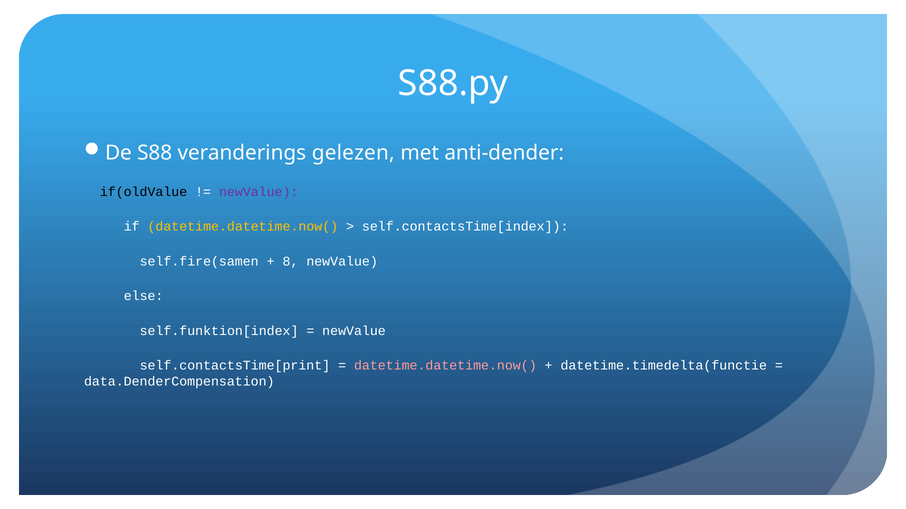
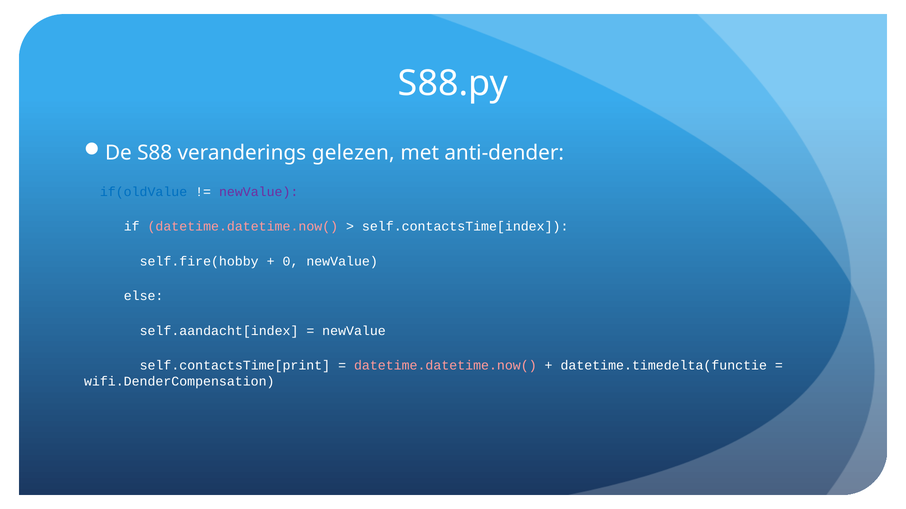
if(oldValue colour: black -> blue
datetime.datetime.now( at (243, 227) colour: yellow -> pink
self.fire(samen: self.fire(samen -> self.fire(hobby
8: 8 -> 0
self.funktion[index: self.funktion[index -> self.aandacht[index
data.DenderCompensation: data.DenderCompensation -> wifi.DenderCompensation
